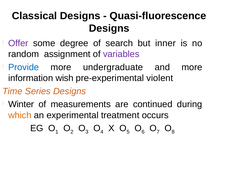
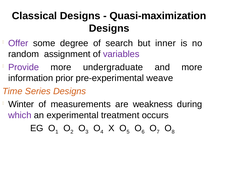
Quasi-fluorescence: Quasi-fluorescence -> Quasi-maximization
Provide colour: blue -> purple
wish: wish -> prior
violent: violent -> weave
continued: continued -> weakness
which colour: orange -> purple
